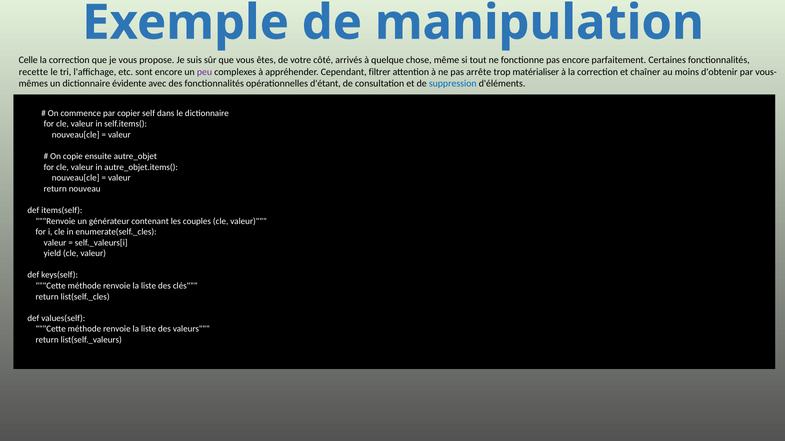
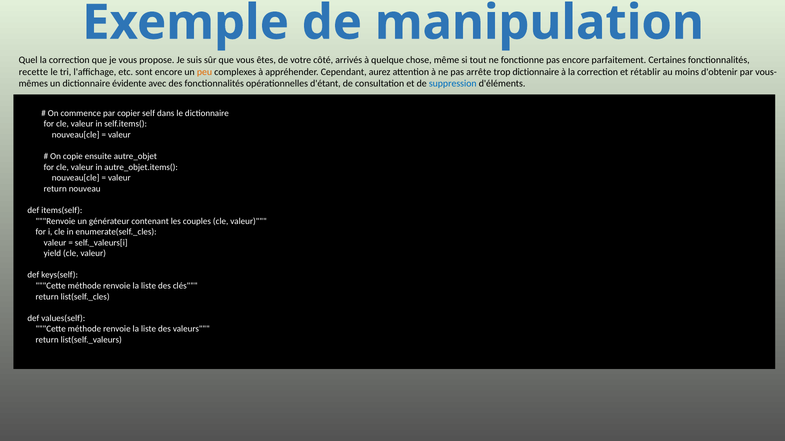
Celle: Celle -> Quel
peu colour: purple -> orange
filtrer: filtrer -> aurez
trop matérialiser: matérialiser -> dictionnaire
chaîner: chaîner -> rétablir
